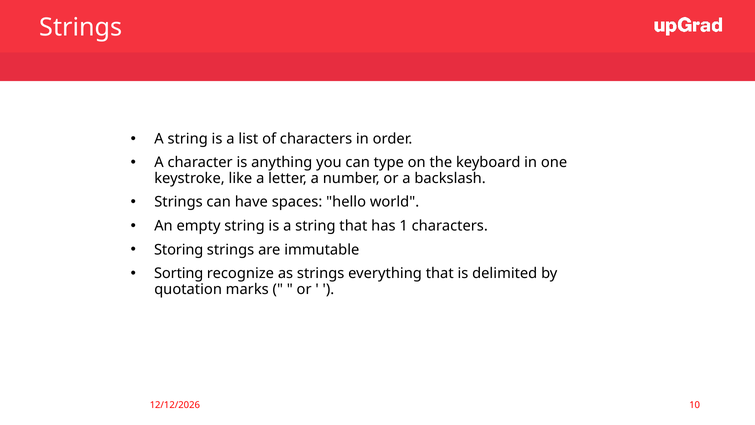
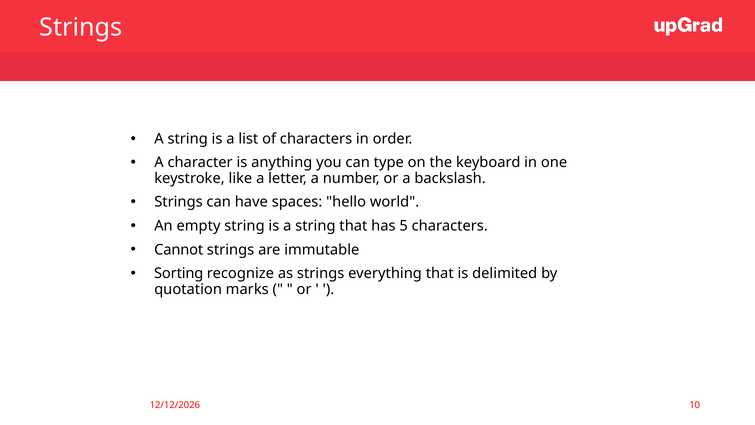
1: 1 -> 5
Storing: Storing -> Cannot
